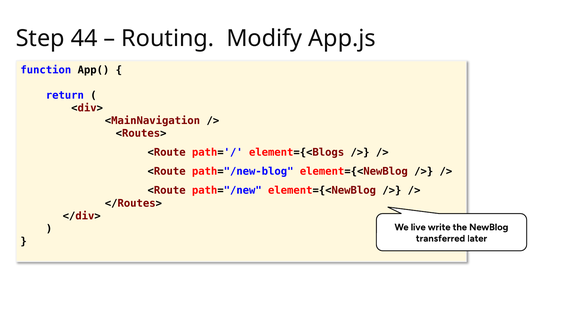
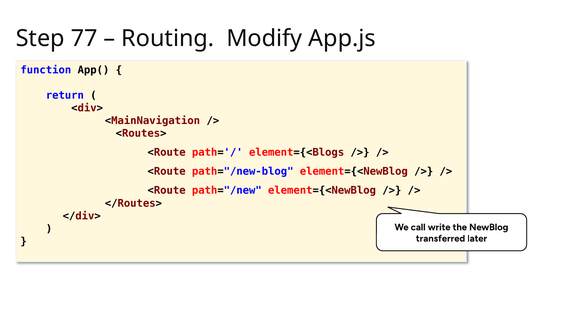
44: 44 -> 77
live: live -> call
